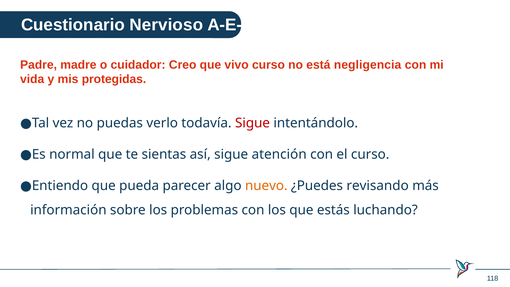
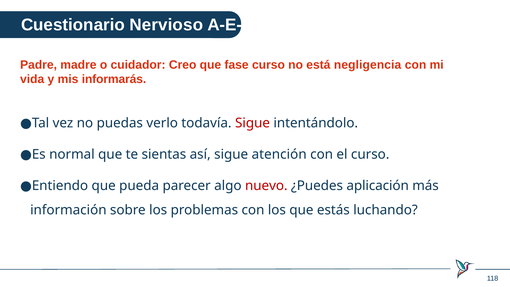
vivo: vivo -> fase
protegidas: protegidas -> informarás
nuevo colour: orange -> red
revisando: revisando -> aplicación
